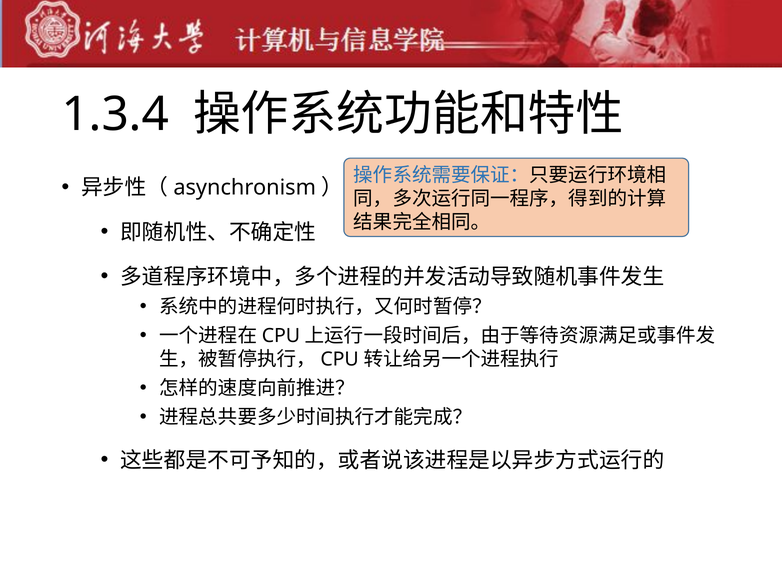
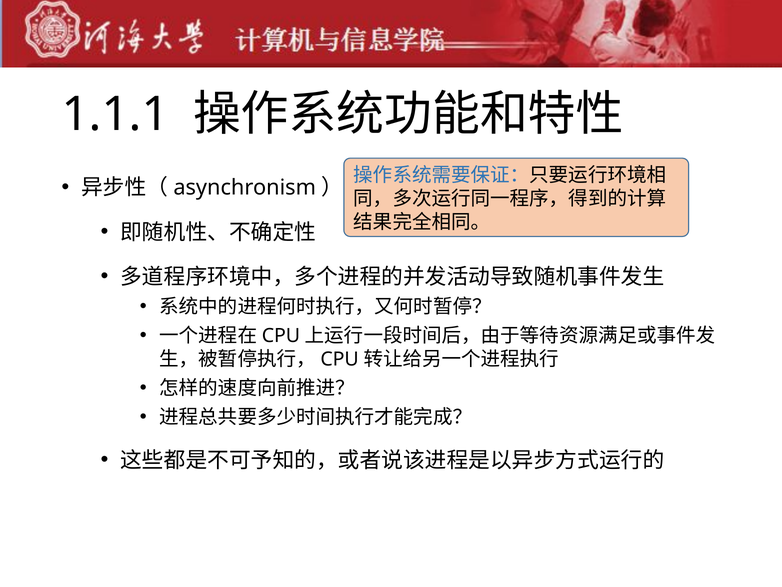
1.3.4: 1.3.4 -> 1.1.1
